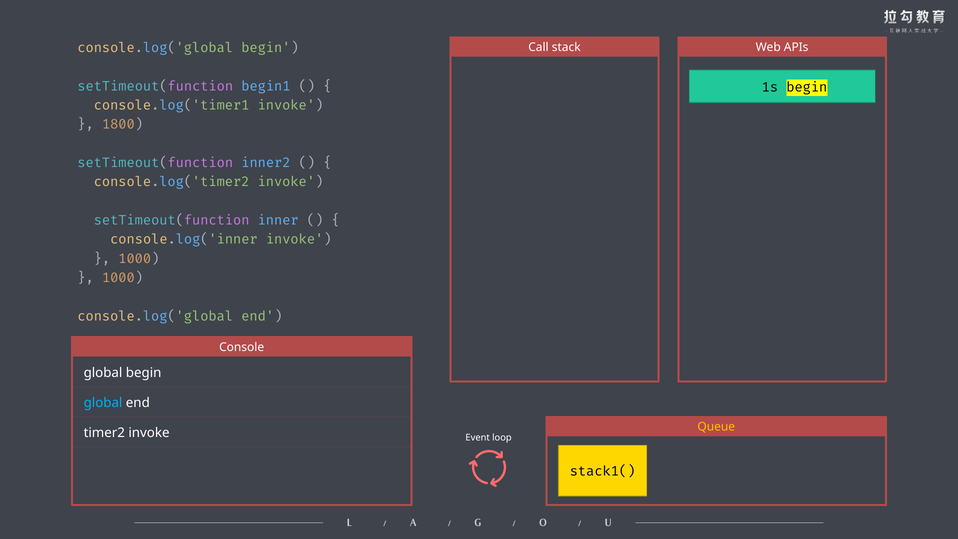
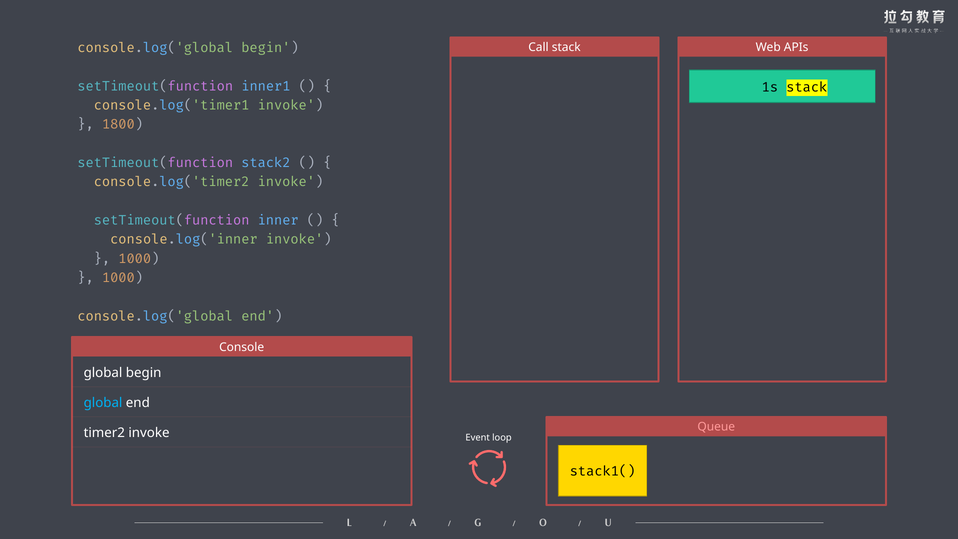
begin1: begin1 -> inner1
1s begin: begin -> stack
inner2: inner2 -> stack2
Queue colour: yellow -> pink
